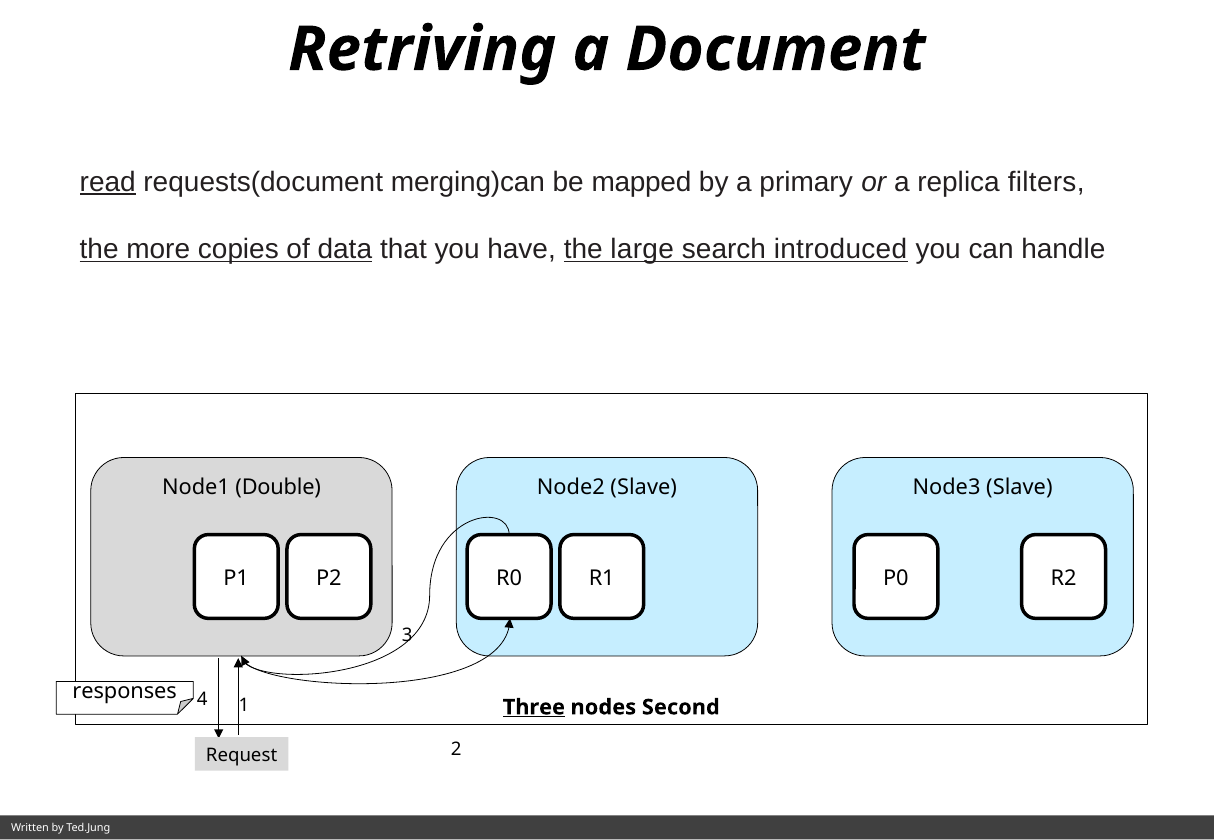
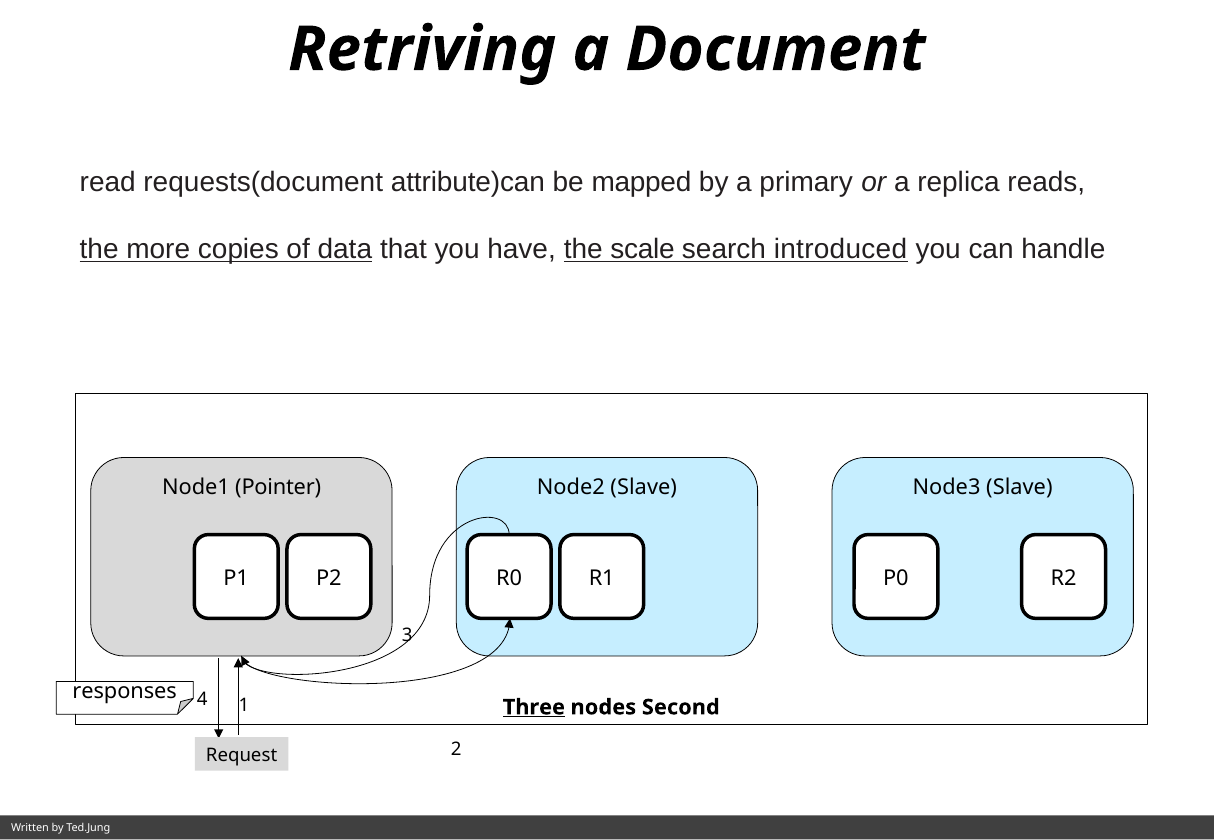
read underline: present -> none
merging)can: merging)can -> attribute)can
filters: filters -> reads
large: large -> scale
Double: Double -> Pointer
